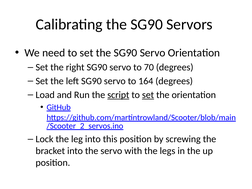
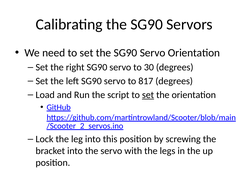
70: 70 -> 30
164: 164 -> 817
script underline: present -> none
